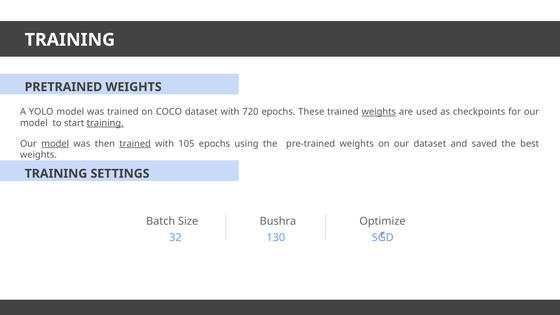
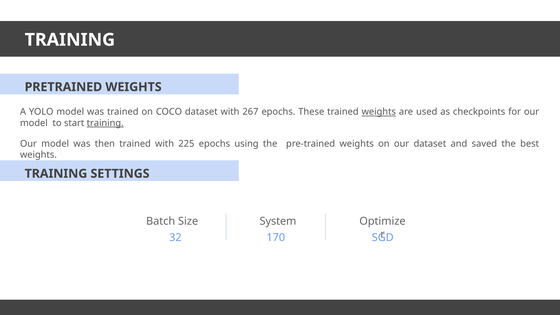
720: 720 -> 267
model at (55, 144) underline: present -> none
trained at (135, 144) underline: present -> none
105: 105 -> 225
Bushra: Bushra -> System
130: 130 -> 170
